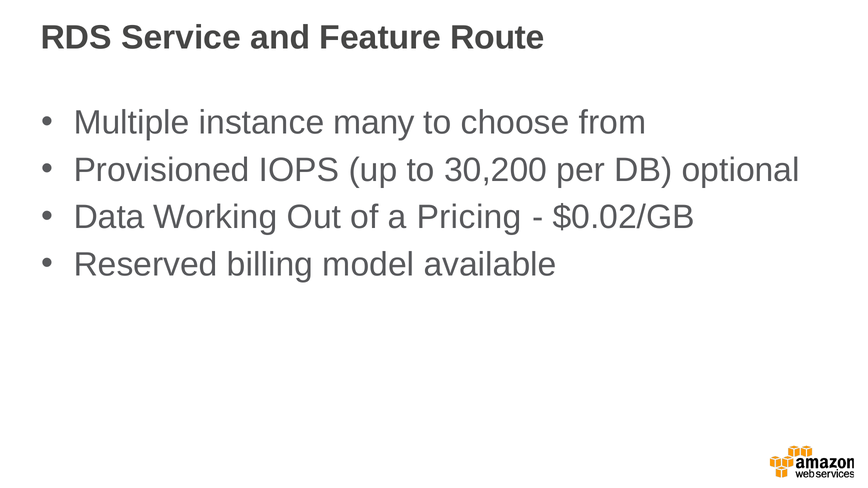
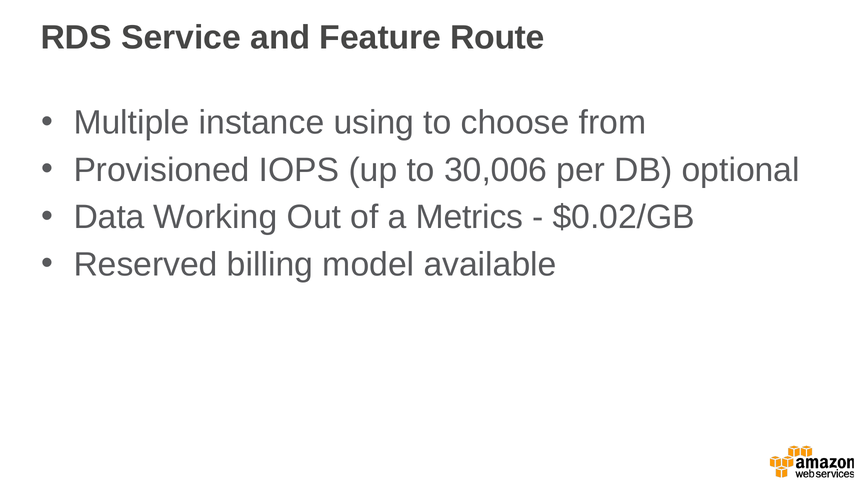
many: many -> using
30,200: 30,200 -> 30,006
Pricing: Pricing -> Metrics
